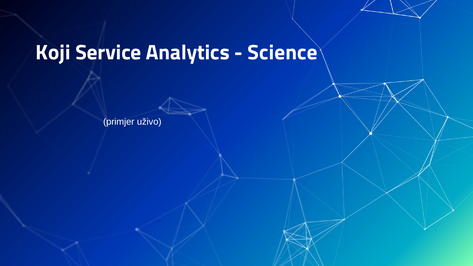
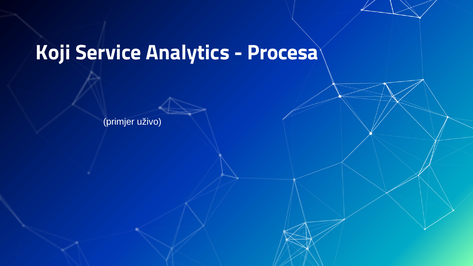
Science: Science -> Procesa
